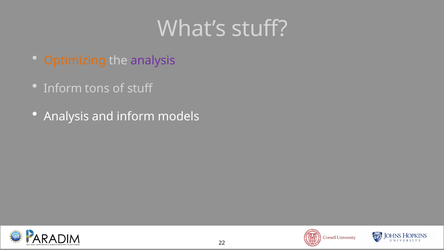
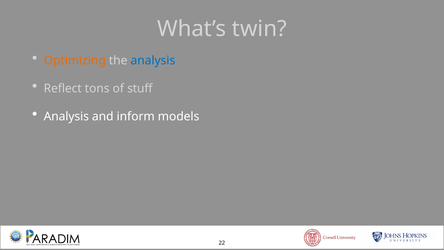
What’s stuff: stuff -> twin
analysis at (153, 60) colour: purple -> blue
Inform at (63, 88): Inform -> Reflect
